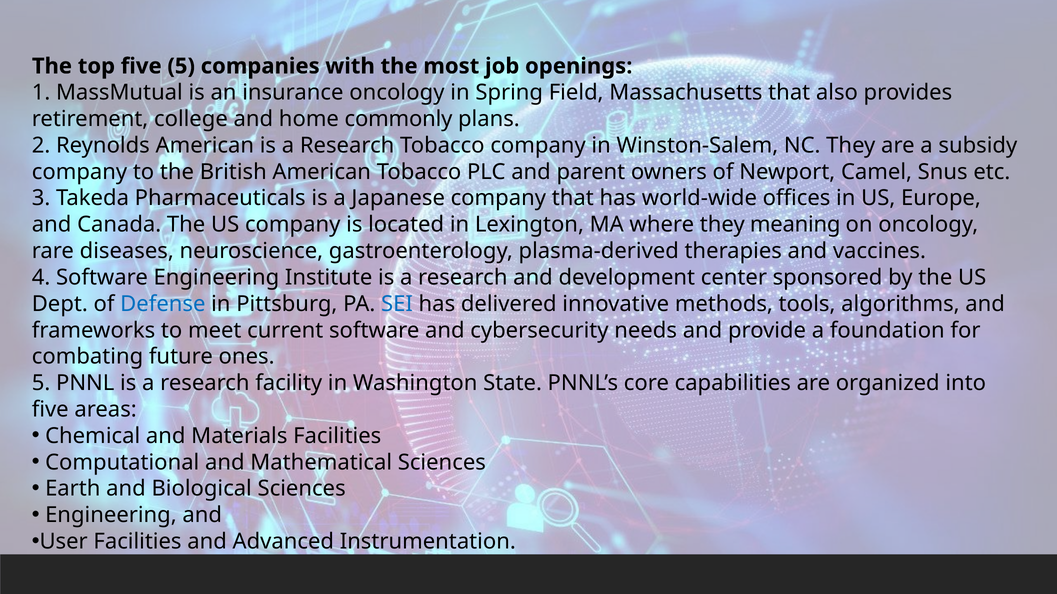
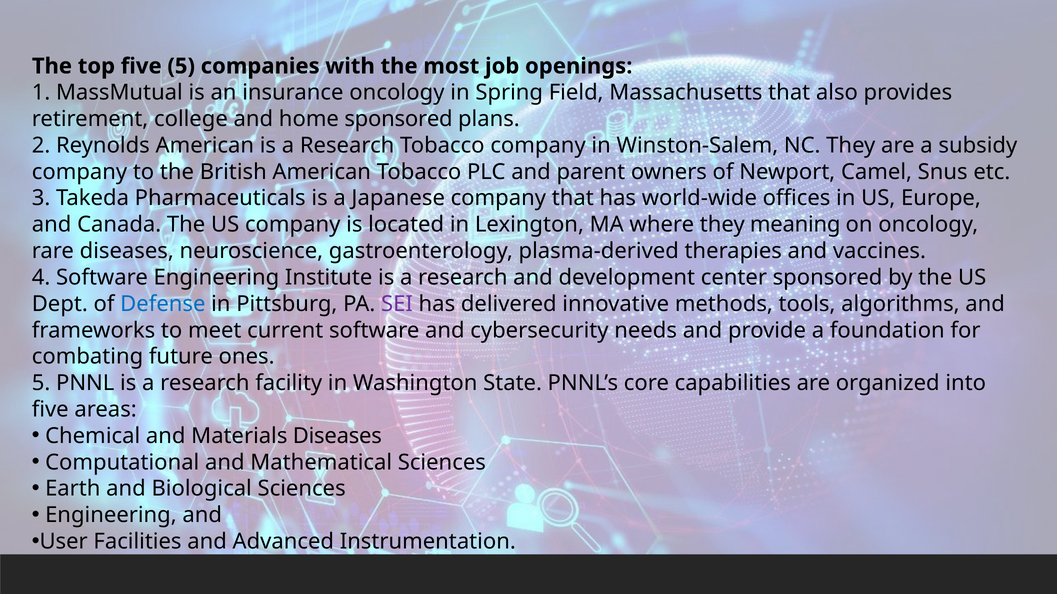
home commonly: commonly -> sponsored
SEI colour: blue -> purple
Materials Facilities: Facilities -> Diseases
